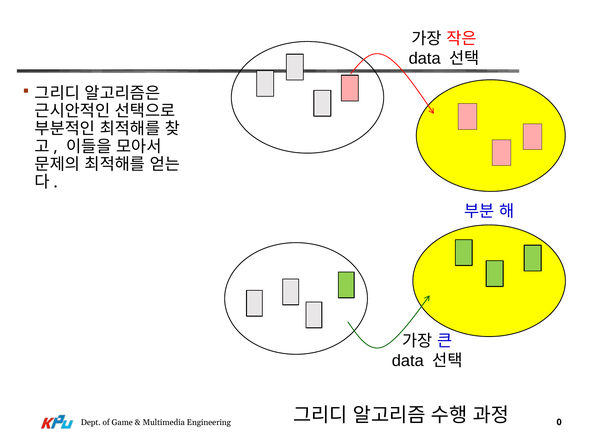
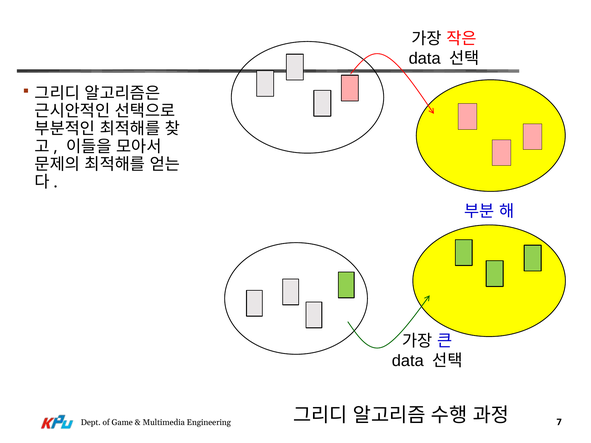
0: 0 -> 7
